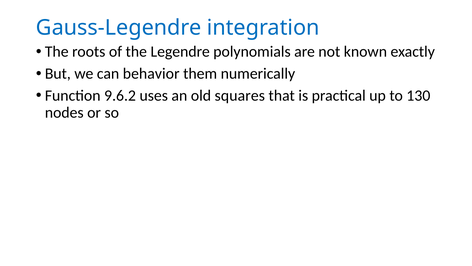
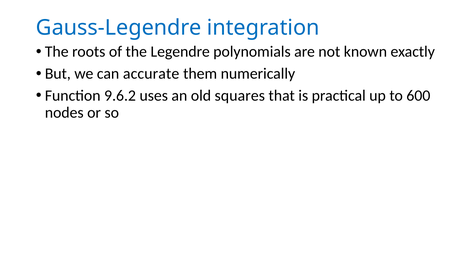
behavior: behavior -> accurate
130: 130 -> 600
